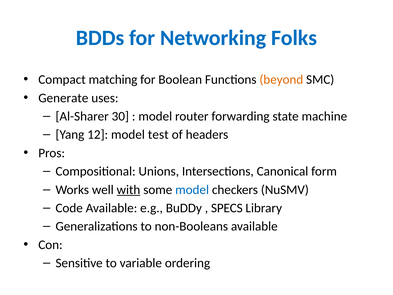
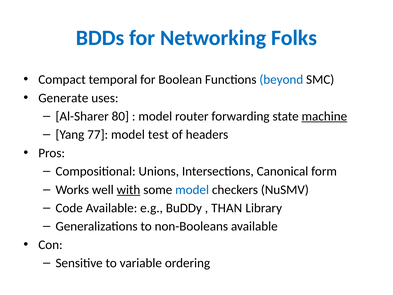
matching: matching -> temporal
beyond colour: orange -> blue
30: 30 -> 80
machine underline: none -> present
12: 12 -> 77
SPECS: SPECS -> THAN
